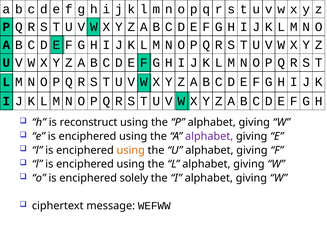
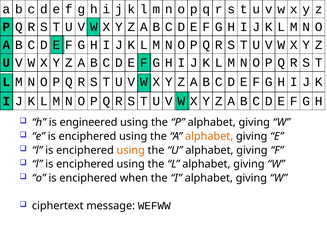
reconstruct: reconstruct -> engineered
alphabet at (209, 136) colour: purple -> orange
solely: solely -> when
